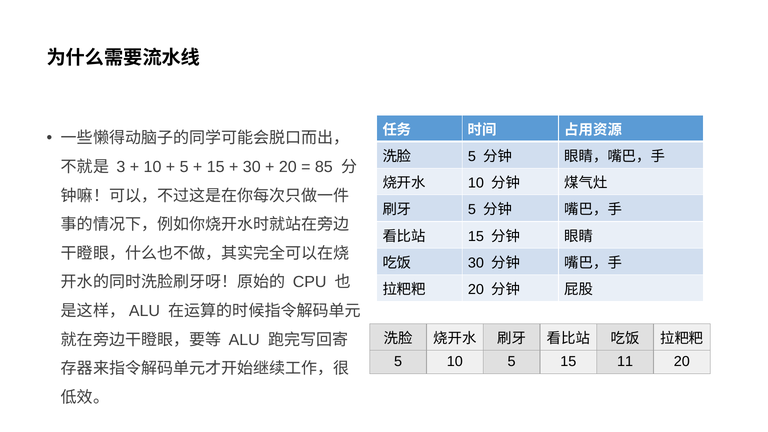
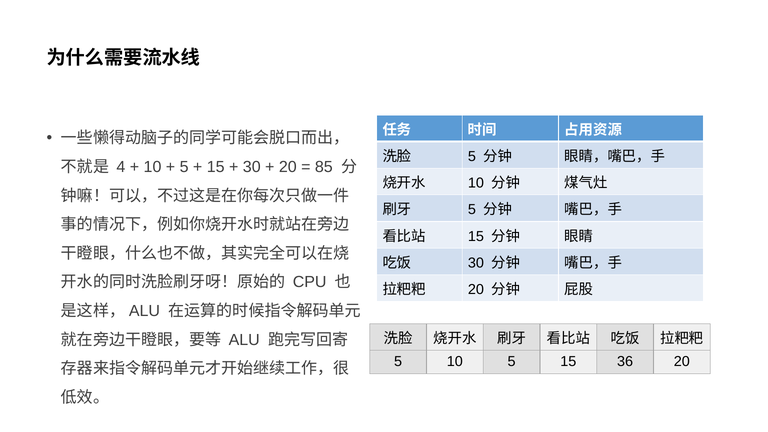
3: 3 -> 4
11: 11 -> 36
